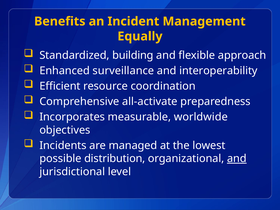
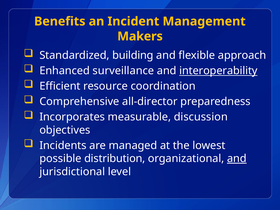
Equally: Equally -> Makers
interoperability underline: none -> present
all-activate: all-activate -> all-director
worldwide: worldwide -> discussion
